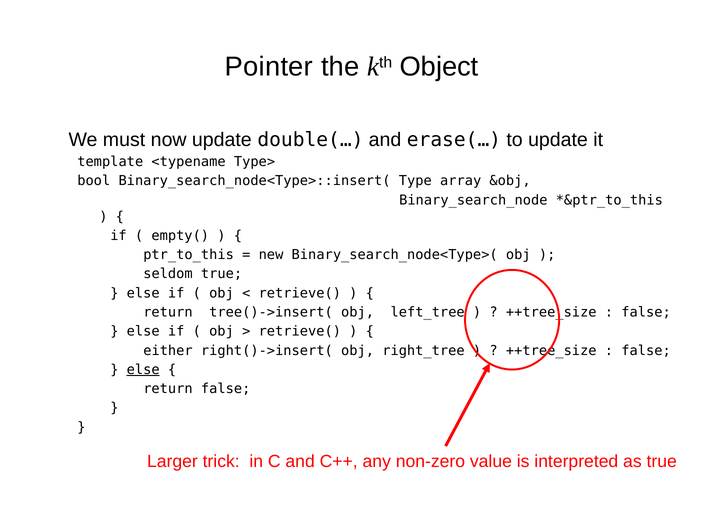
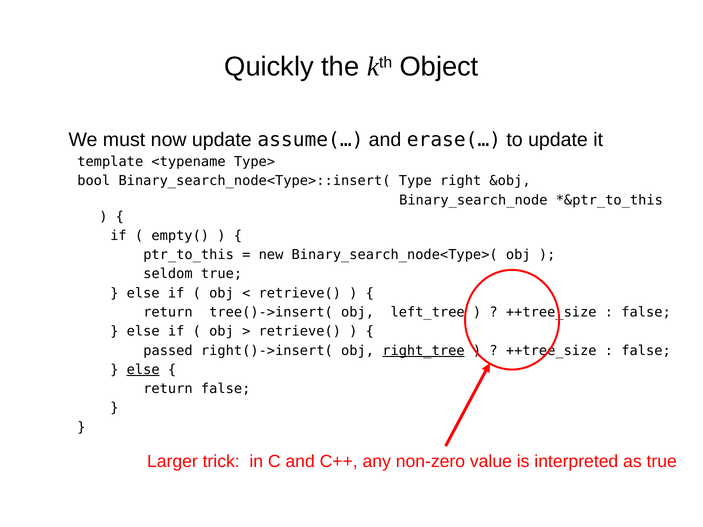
Pointer: Pointer -> Quickly
double(…: double(… -> assume(…
array: array -> right
either: either -> passed
right_tree underline: none -> present
